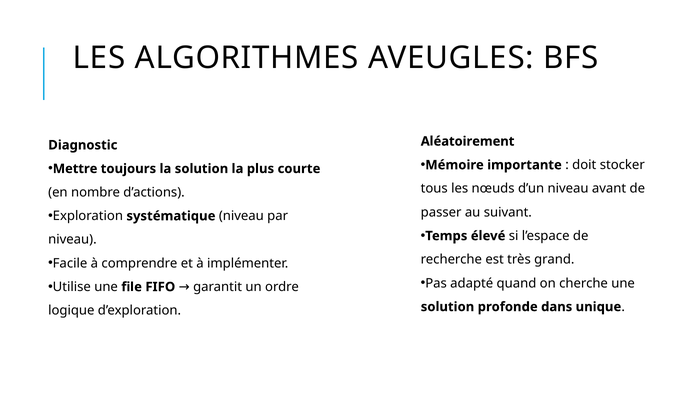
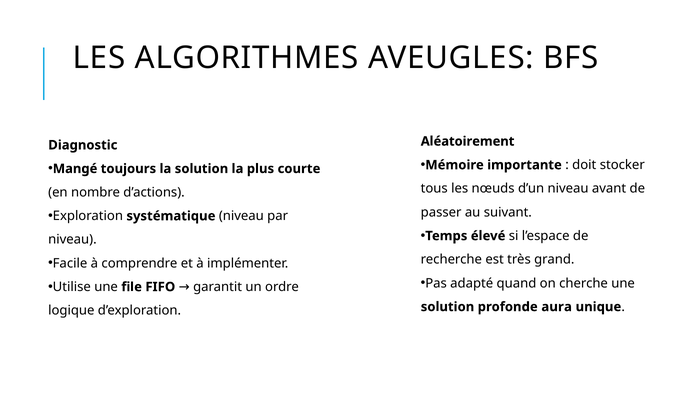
Mettre: Mettre -> Mangé
dans: dans -> aura
